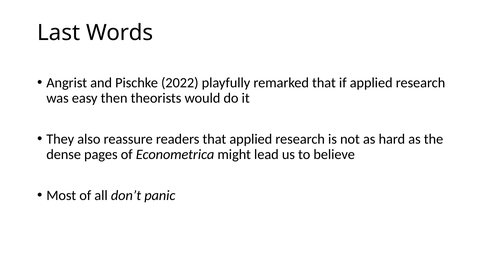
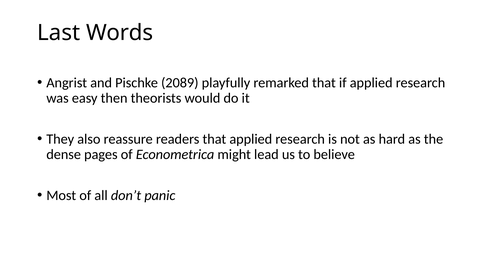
2022: 2022 -> 2089
